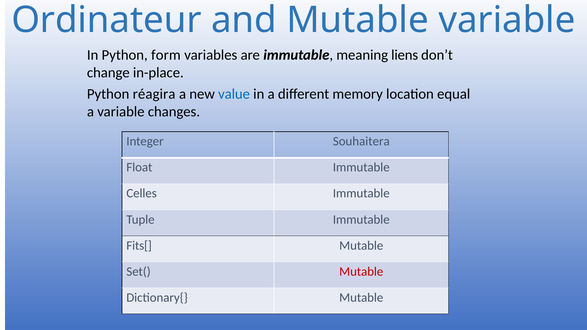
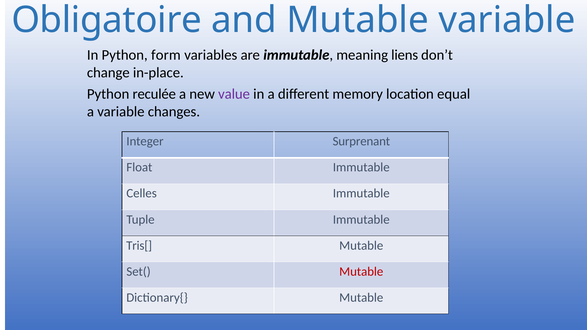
Ordinateur: Ordinateur -> Obligatoire
réagira: réagira -> reculée
value colour: blue -> purple
Souhaitera: Souhaitera -> Surprenant
Fits[: Fits[ -> Tris[
